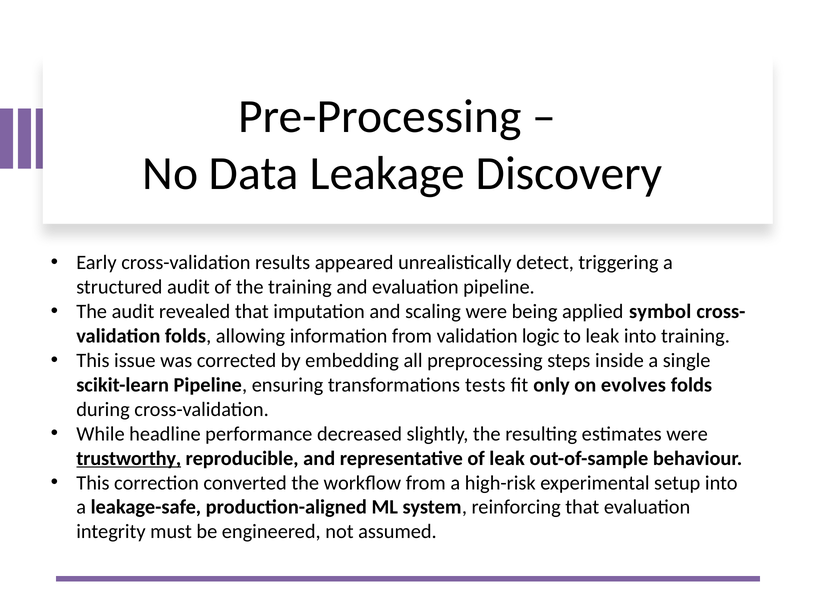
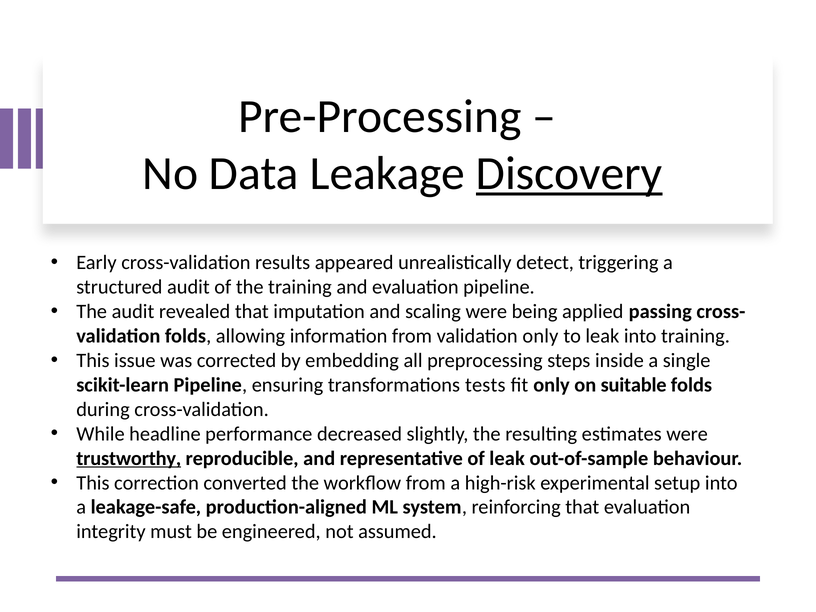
Discovery underline: none -> present
symbol: symbol -> passing
validation logic: logic -> only
evolves: evolves -> suitable
